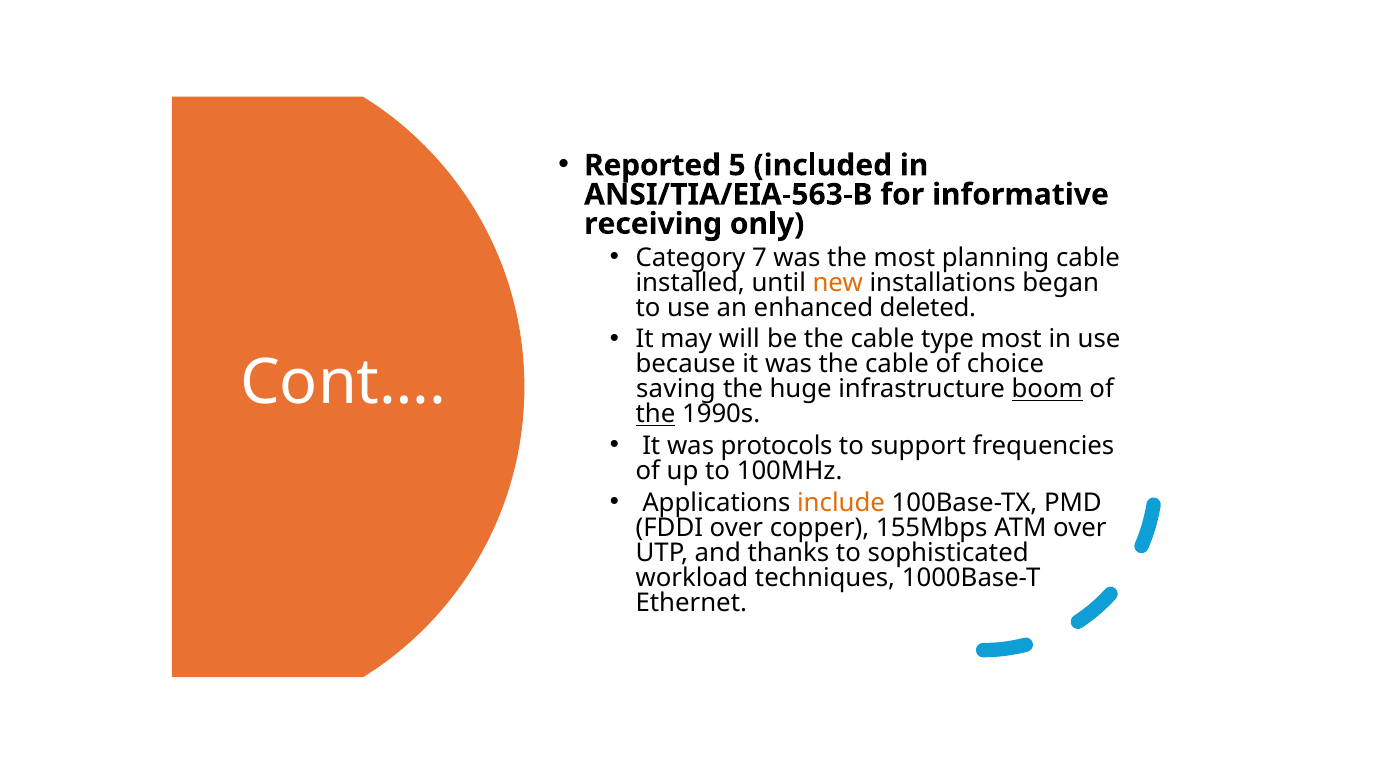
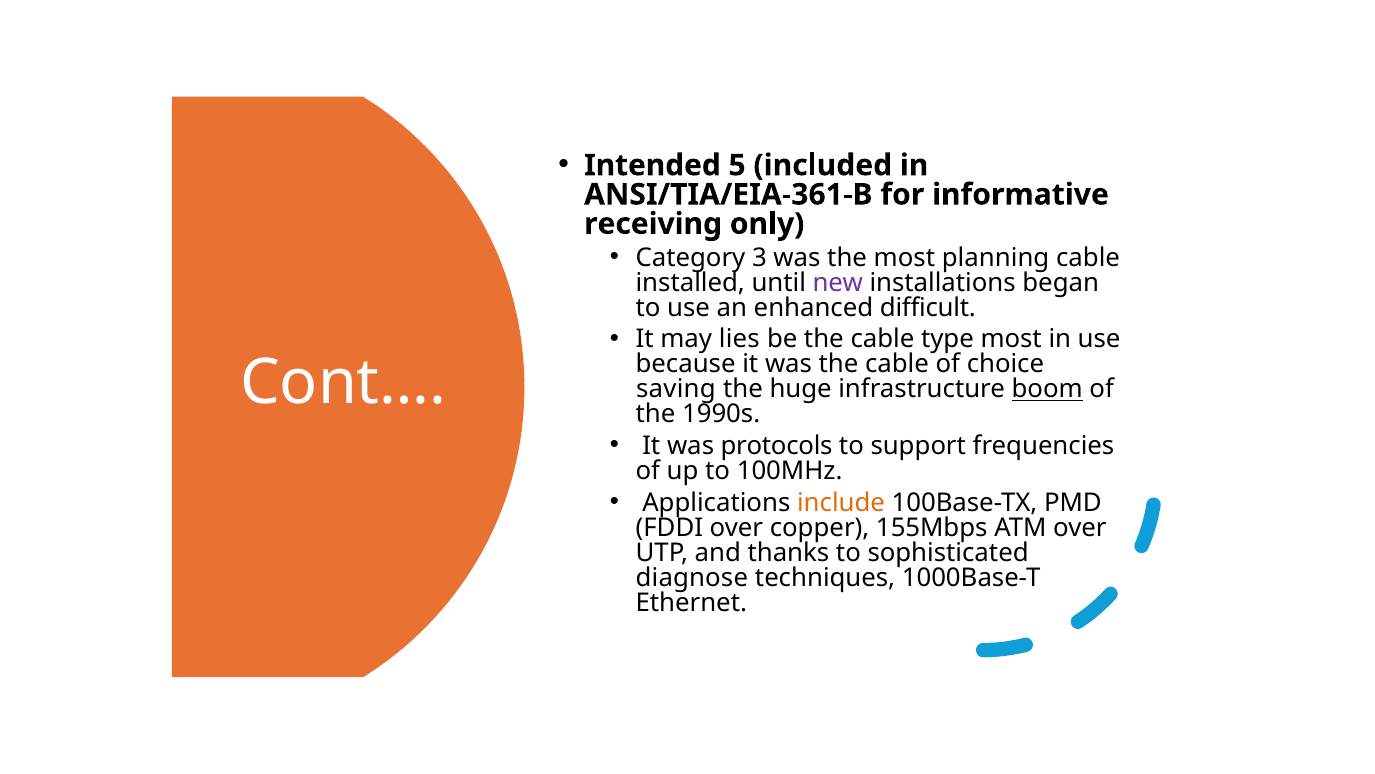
Reported: Reported -> Intended
ANSI/TIA/EIA-563-B: ANSI/TIA/EIA-563-B -> ANSI/TIA/EIA-361-B
7: 7 -> 3
new colour: orange -> purple
deleted: deleted -> difficult
will: will -> lies
the at (656, 414) underline: present -> none
workload: workload -> diagnose
